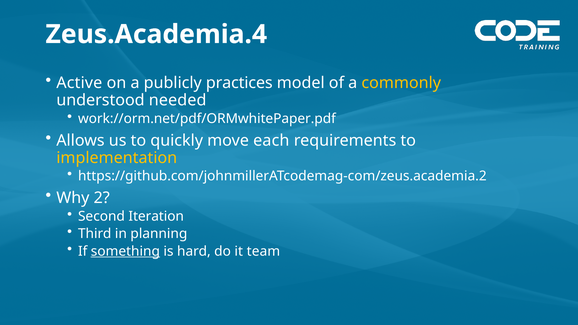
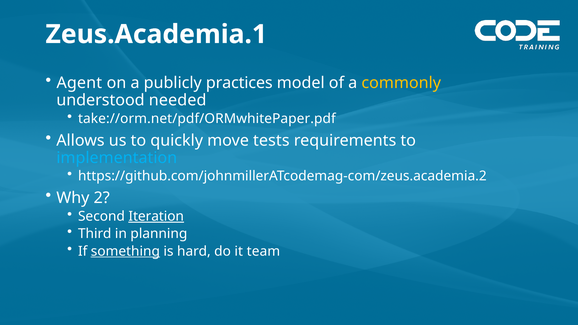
Zeus.Academia.4: Zeus.Academia.4 -> Zeus.Academia.1
Active: Active -> Agent
work://orm.net/pdf/ORMwhitePaper.pdf: work://orm.net/pdf/ORMwhitePaper.pdf -> take://orm.net/pdf/ORMwhitePaper.pdf
each: each -> tests
implementation colour: yellow -> light blue
Iteration underline: none -> present
